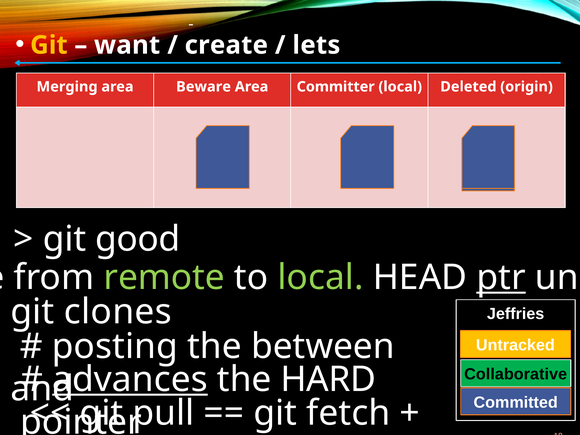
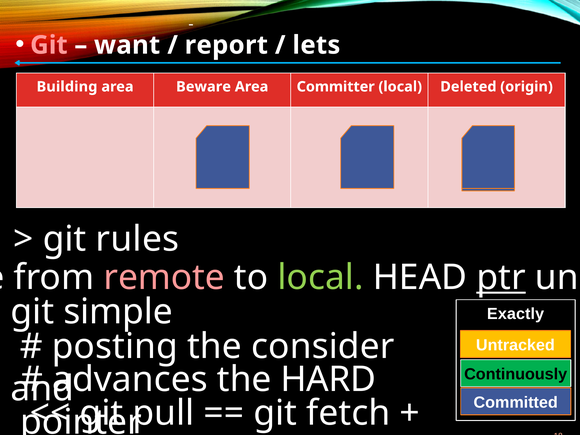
Git at (49, 45) colour: yellow -> pink
create: create -> report
Merging: Merging -> Building
good: good -> rules
remote colour: light green -> pink
clones: clones -> simple
Jeffries: Jeffries -> Exactly
between: between -> consider
Collaborative: Collaborative -> Continuously
advances underline: present -> none
